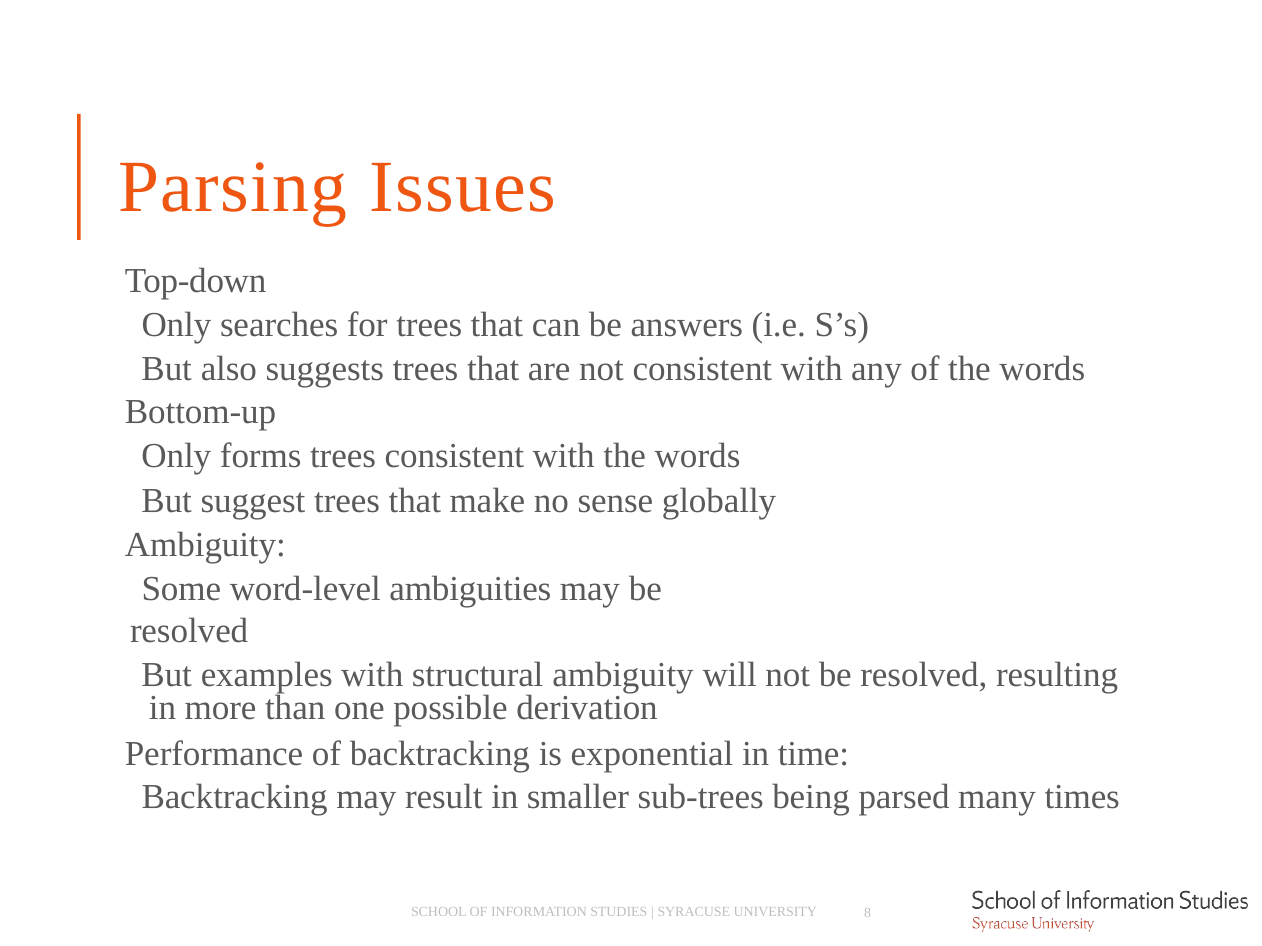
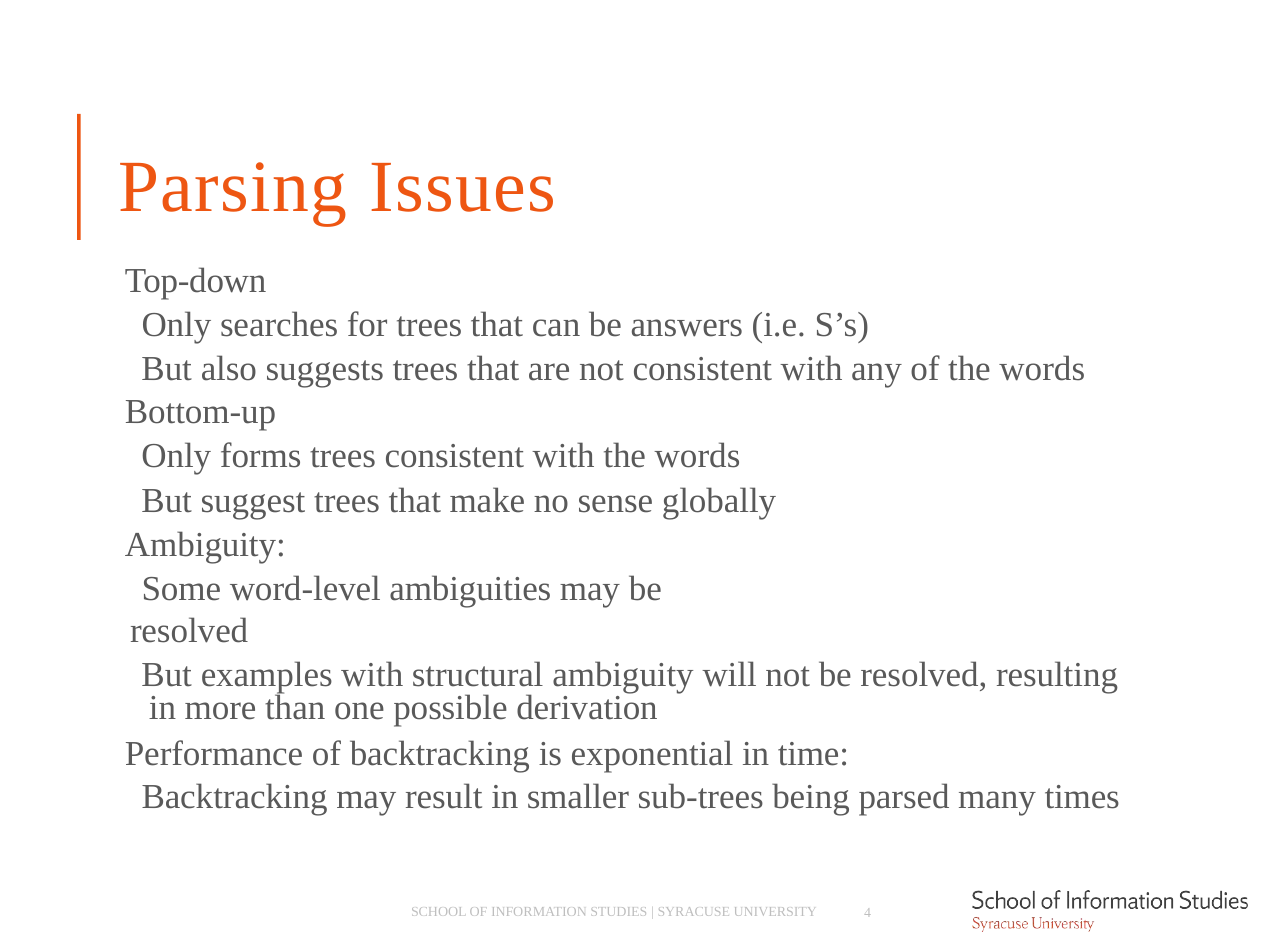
8: 8 -> 4
